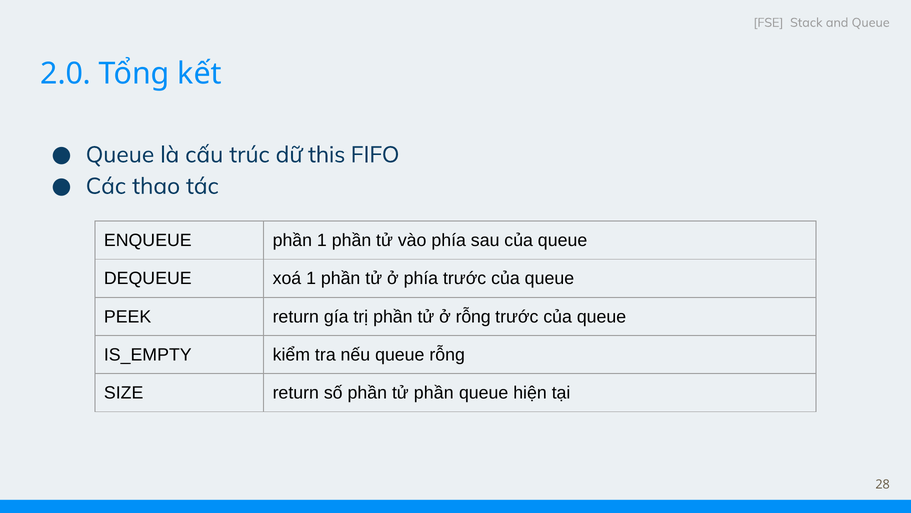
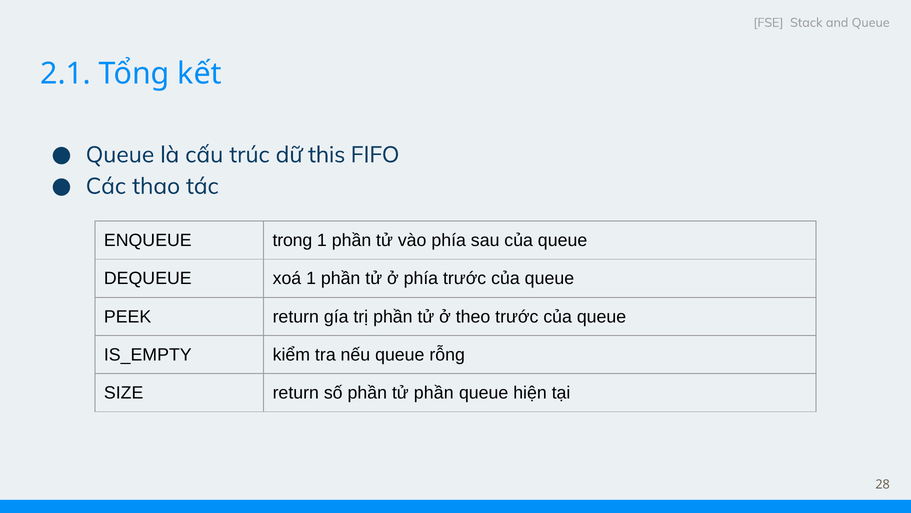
2.0: 2.0 -> 2.1
ENQUEUE phần: phần -> trong
ở rỗng: rỗng -> theo
